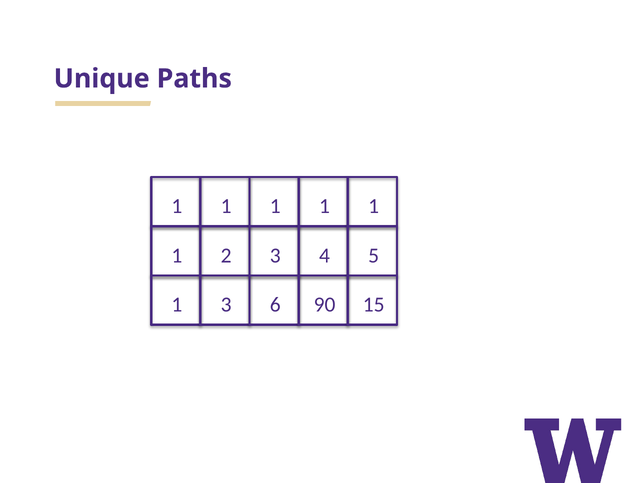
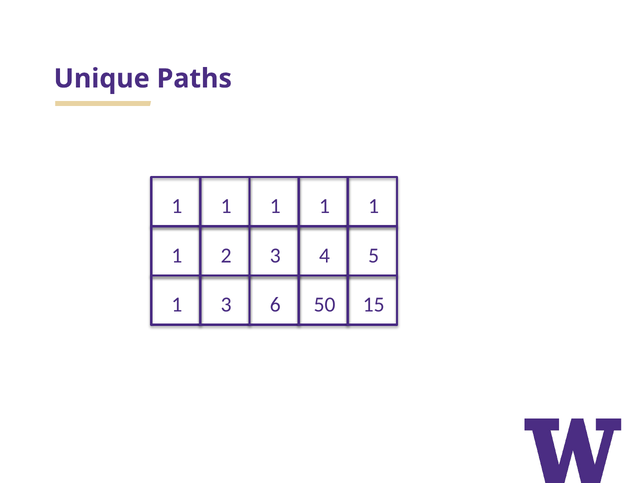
90: 90 -> 50
